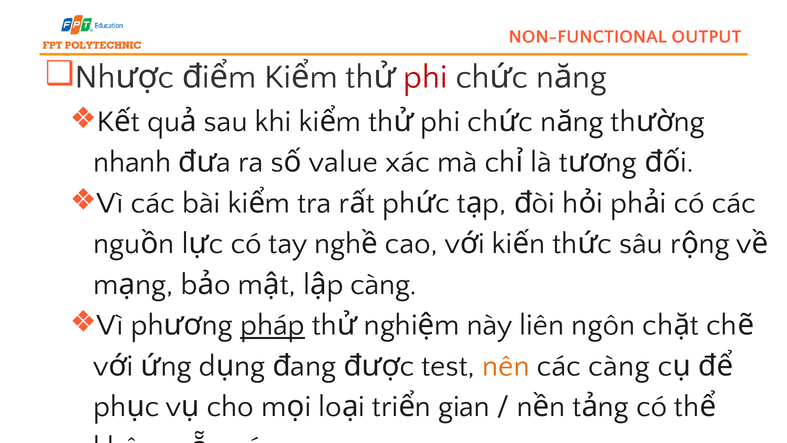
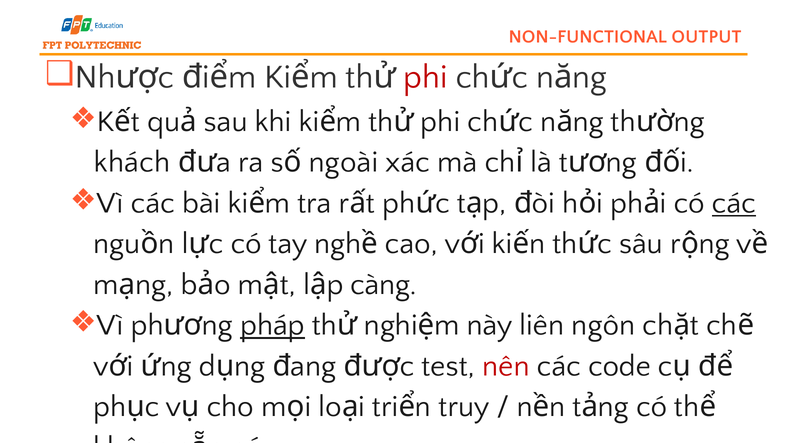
nhanh: nhanh -> khách
value: value -> ngoài
các at (734, 203) underline: none -> present
nên colour: orange -> red
các càng: càng -> code
gian: gian -> truy
